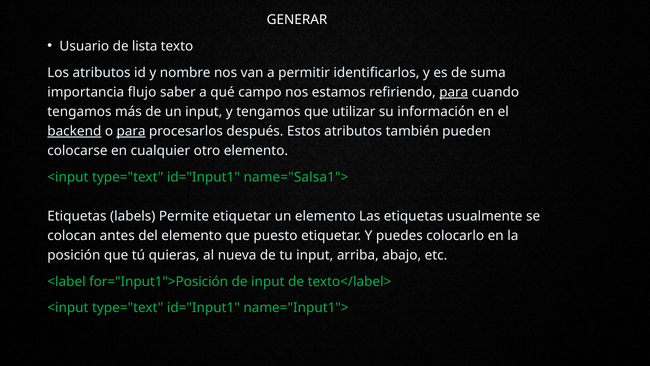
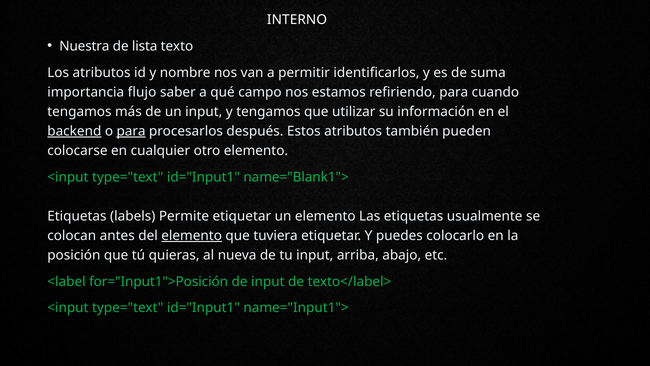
GENERAR: GENERAR -> INTERNO
Usuario: Usuario -> Nuestra
para at (454, 92) underline: present -> none
name="Salsa1">: name="Salsa1"> -> name="Blank1">
elemento at (192, 235) underline: none -> present
puesto: puesto -> tuviera
